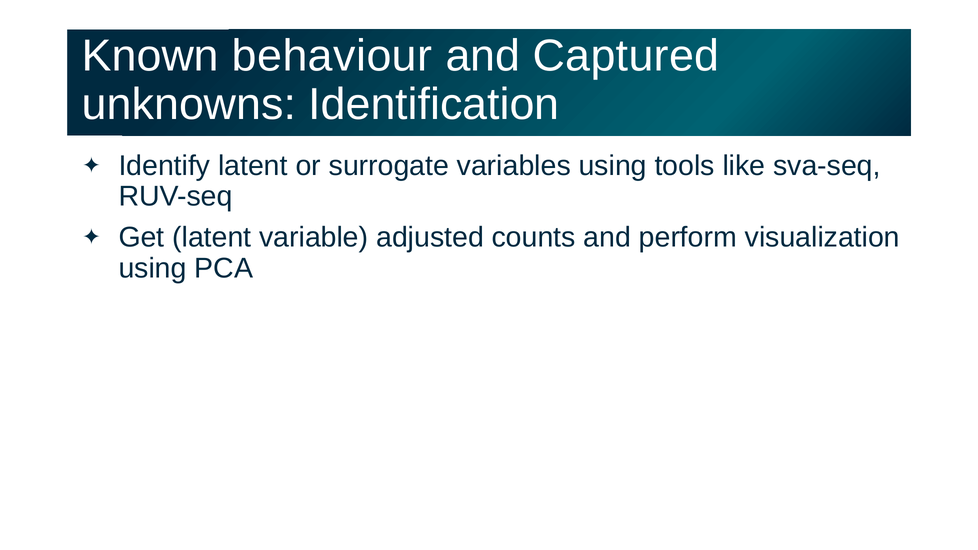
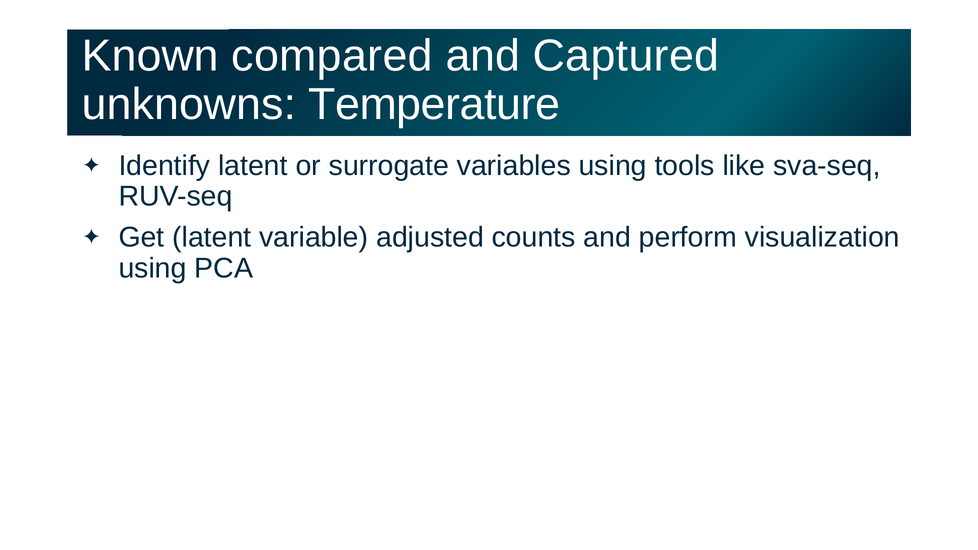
behaviour: behaviour -> compared
Identification: Identification -> Temperature
